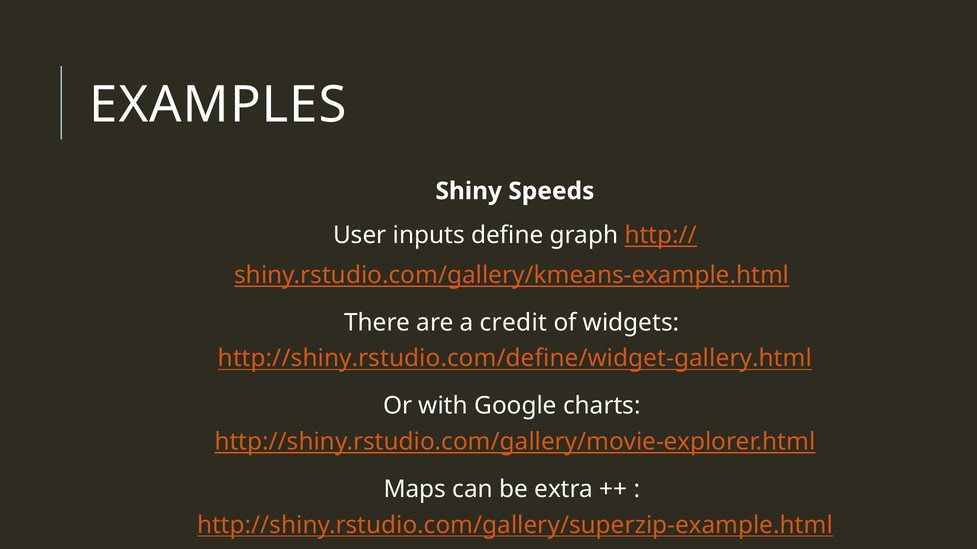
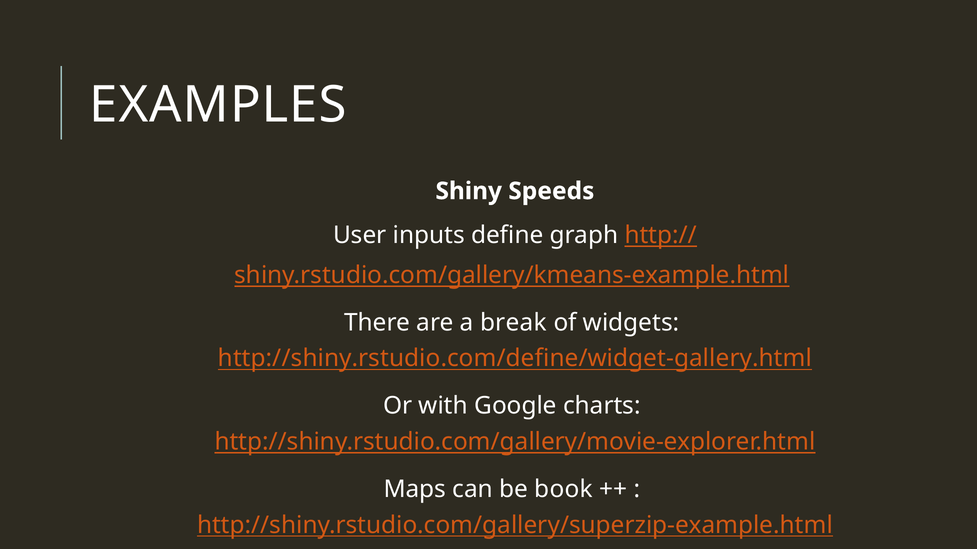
credit: credit -> break
extra: extra -> book
